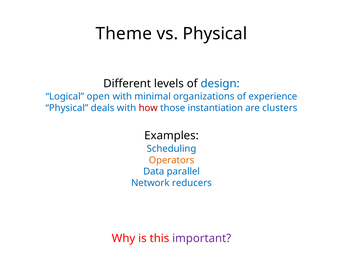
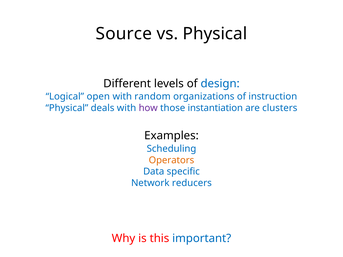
Theme: Theme -> Source
minimal: minimal -> random
experience: experience -> instruction
how colour: red -> purple
parallel: parallel -> specific
important colour: purple -> blue
